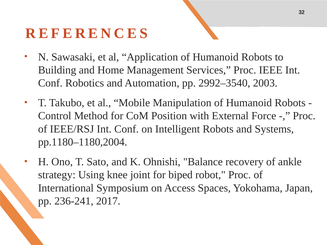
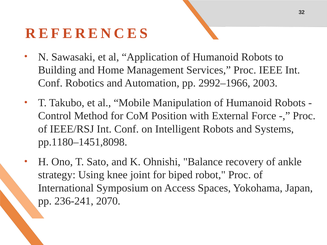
2992–3540: 2992–3540 -> 2992–1966
pp.1180–1180,2004: pp.1180–1180,2004 -> pp.1180–1451,8098
2017: 2017 -> 2070
